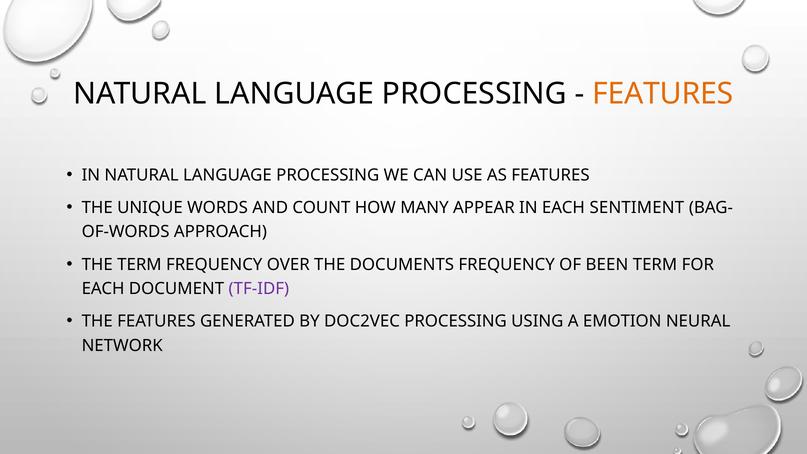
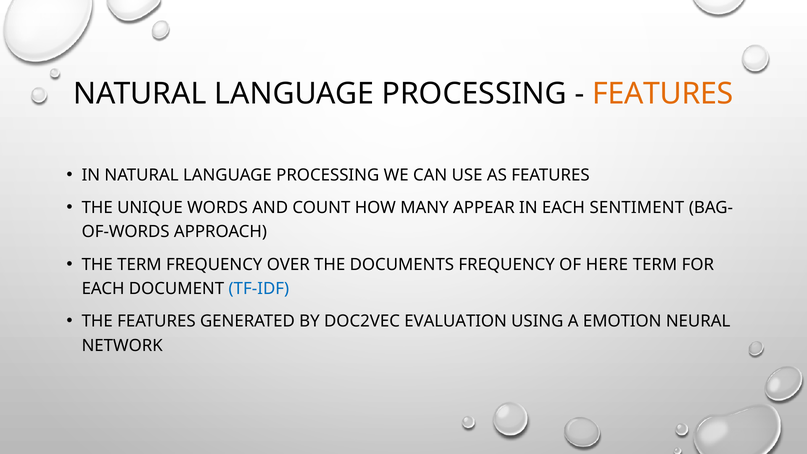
BEEN: BEEN -> HERE
TF-IDF colour: purple -> blue
DOC2VEC PROCESSING: PROCESSING -> EVALUATION
